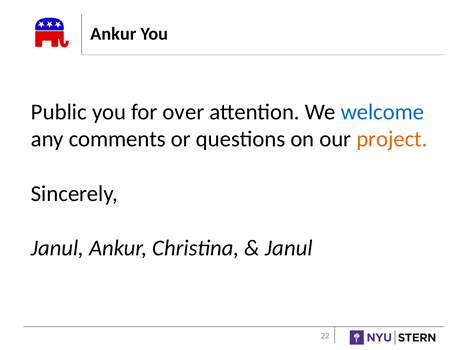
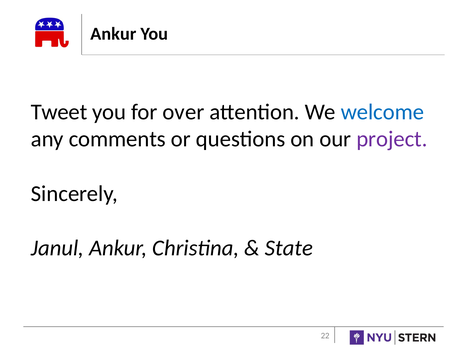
Public: Public -> Tweet
project colour: orange -> purple
Janul at (289, 248): Janul -> State
